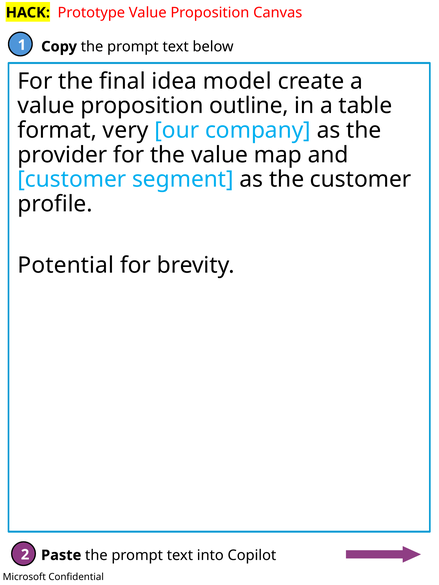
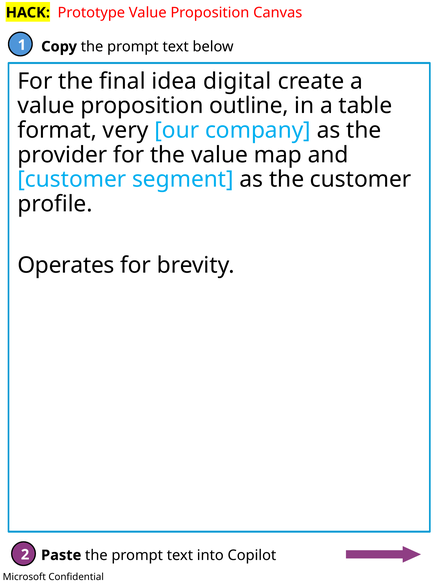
model: model -> digital
Potential: Potential -> Operates
